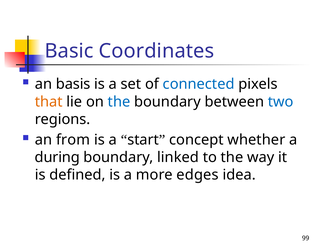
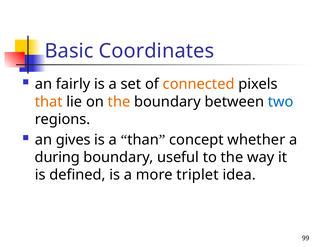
basis: basis -> fairly
connected colour: blue -> orange
the at (119, 102) colour: blue -> orange
from: from -> gives
start: start -> than
linked: linked -> useful
edges: edges -> triplet
